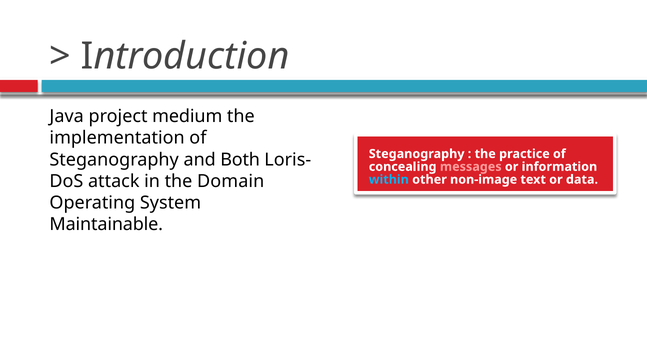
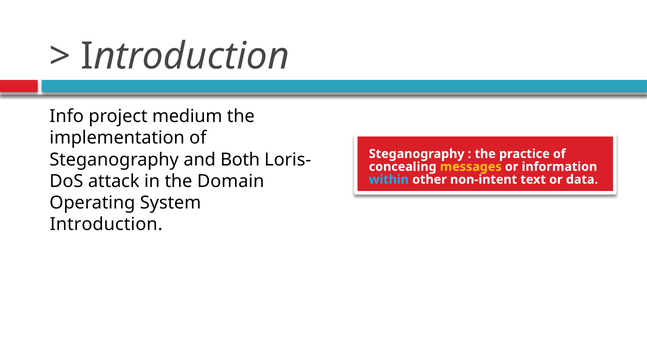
Java: Java -> Info
messages colour: pink -> yellow
non-image: non-image -> non-intent
Maintainable at (106, 224): Maintainable -> Introduction
